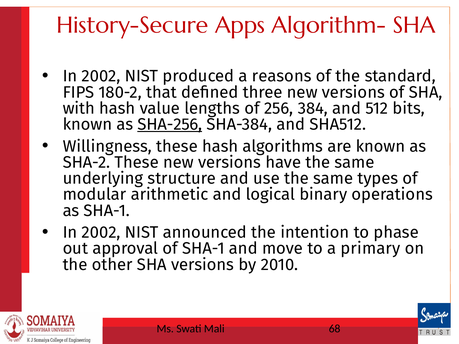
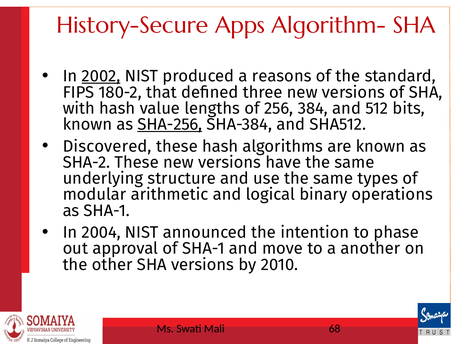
2002 at (101, 76) underline: none -> present
Willingness: Willingness -> Discovered
2002 at (101, 233): 2002 -> 2004
primary: primary -> another
